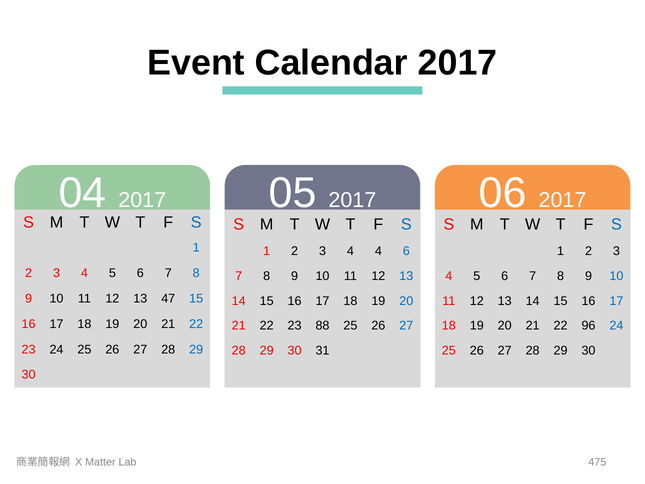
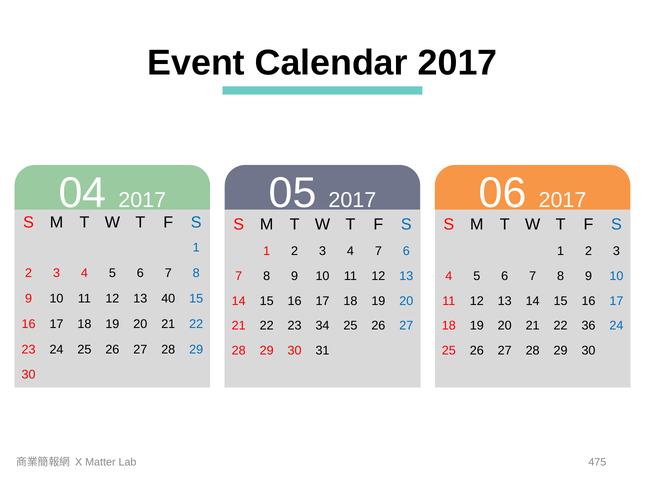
4 4: 4 -> 7
47: 47 -> 40
88: 88 -> 34
96: 96 -> 36
